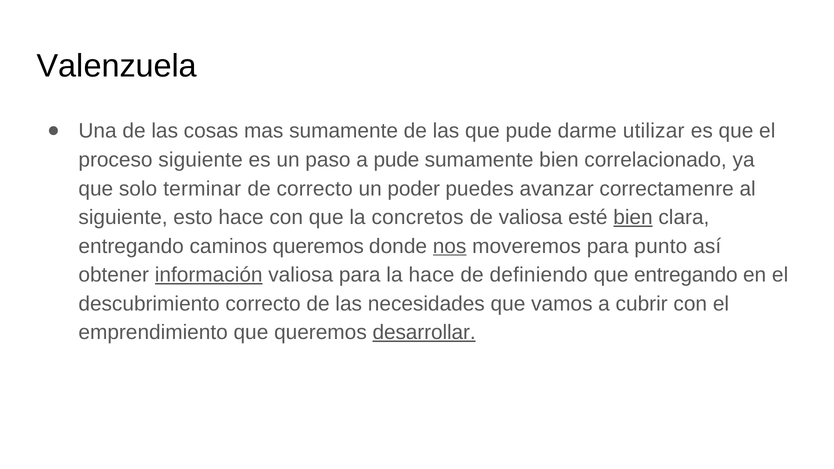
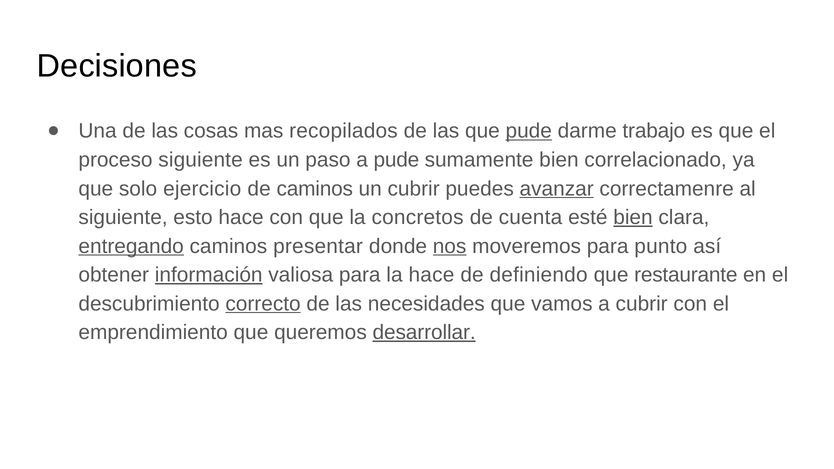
Valenzuela: Valenzuela -> Decisiones
mas sumamente: sumamente -> recopilados
pude at (529, 131) underline: none -> present
utilizar: utilizar -> trabajo
terminar: terminar -> ejercicio
de correcto: correcto -> caminos
un poder: poder -> cubrir
avanzar underline: none -> present
de valiosa: valiosa -> cuenta
entregando at (131, 246) underline: none -> present
caminos queremos: queremos -> presentar
que entregando: entregando -> restaurante
correcto at (263, 304) underline: none -> present
